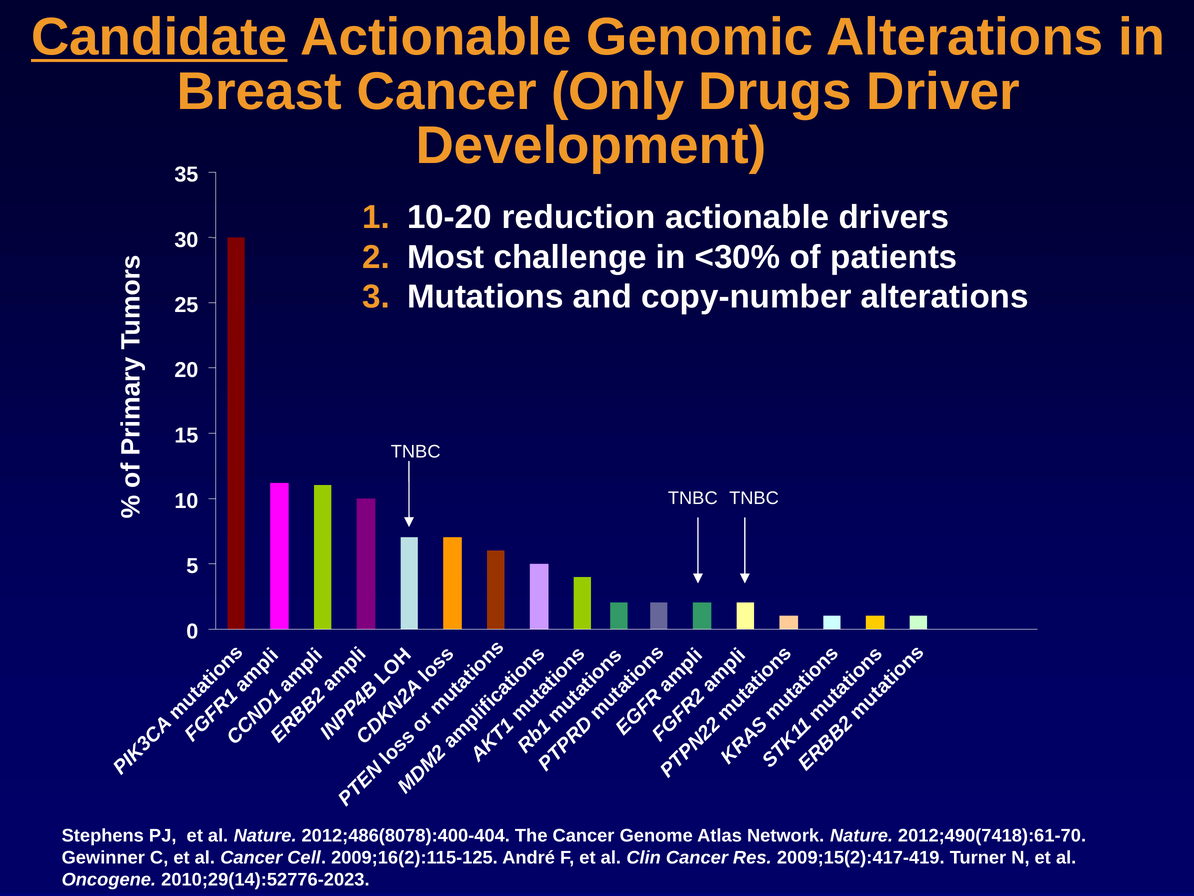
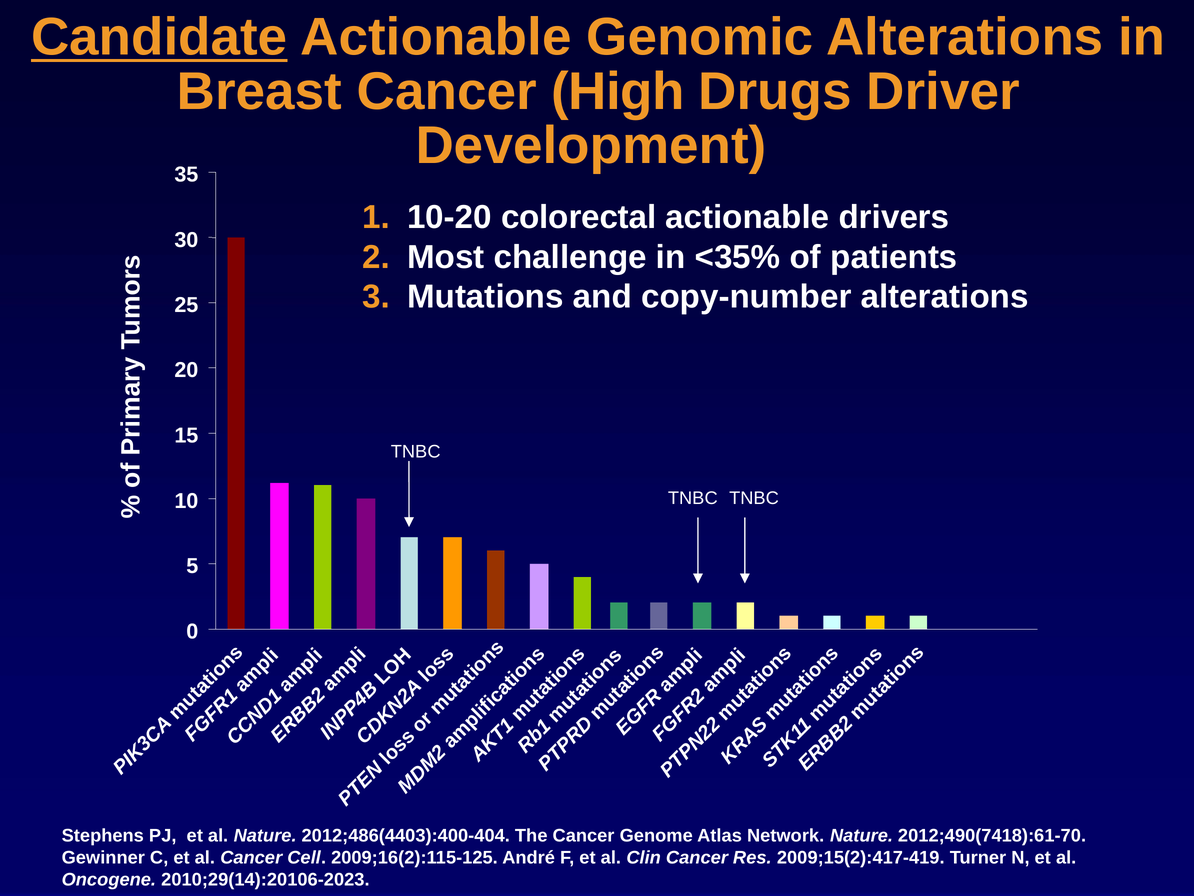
Only: Only -> High
reduction: reduction -> colorectal
<30%: <30% -> <35%
2012;486(8078):400-404: 2012;486(8078):400-404 -> 2012;486(4403):400-404
2010;29(14):52776-2023: 2010;29(14):52776-2023 -> 2010;29(14):20106-2023
